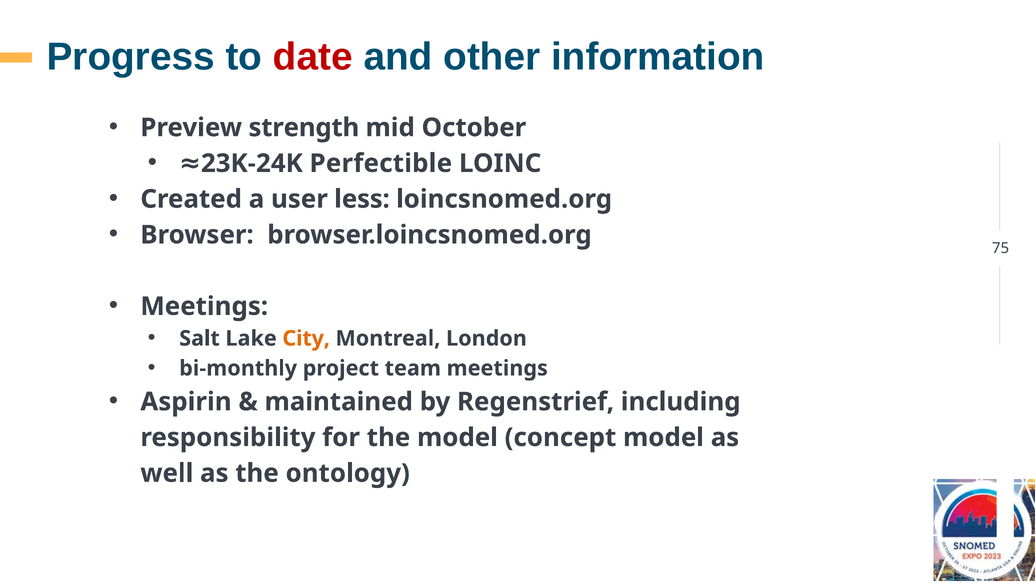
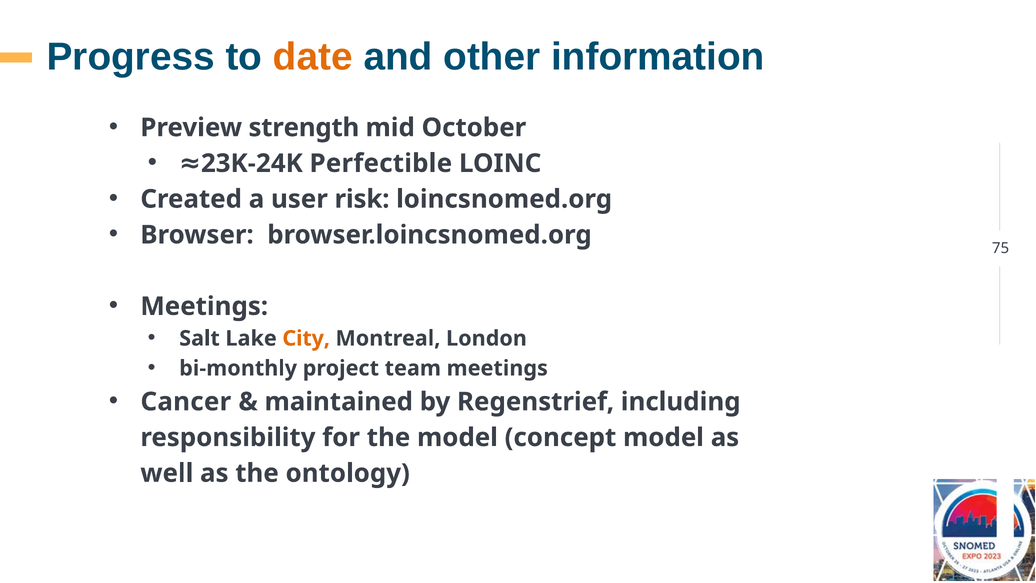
date colour: red -> orange
less: less -> risk
Aspirin: Aspirin -> Cancer
